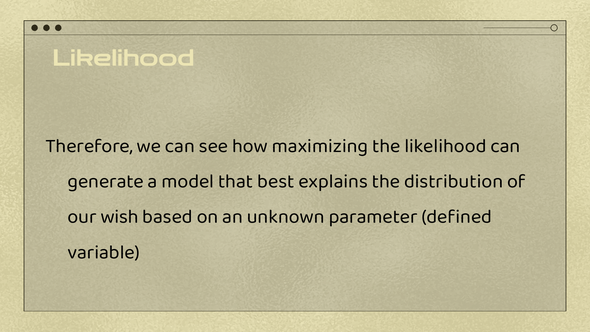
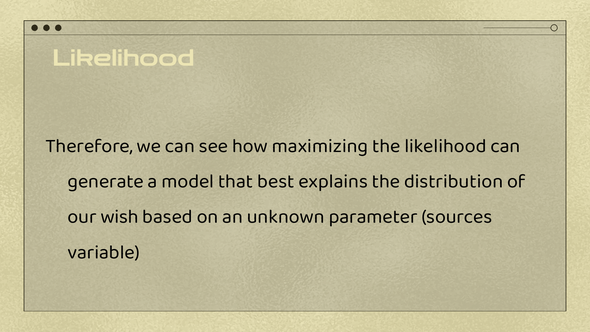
defined: defined -> sources
